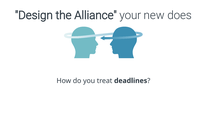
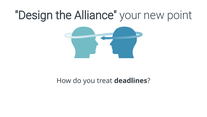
does: does -> point
